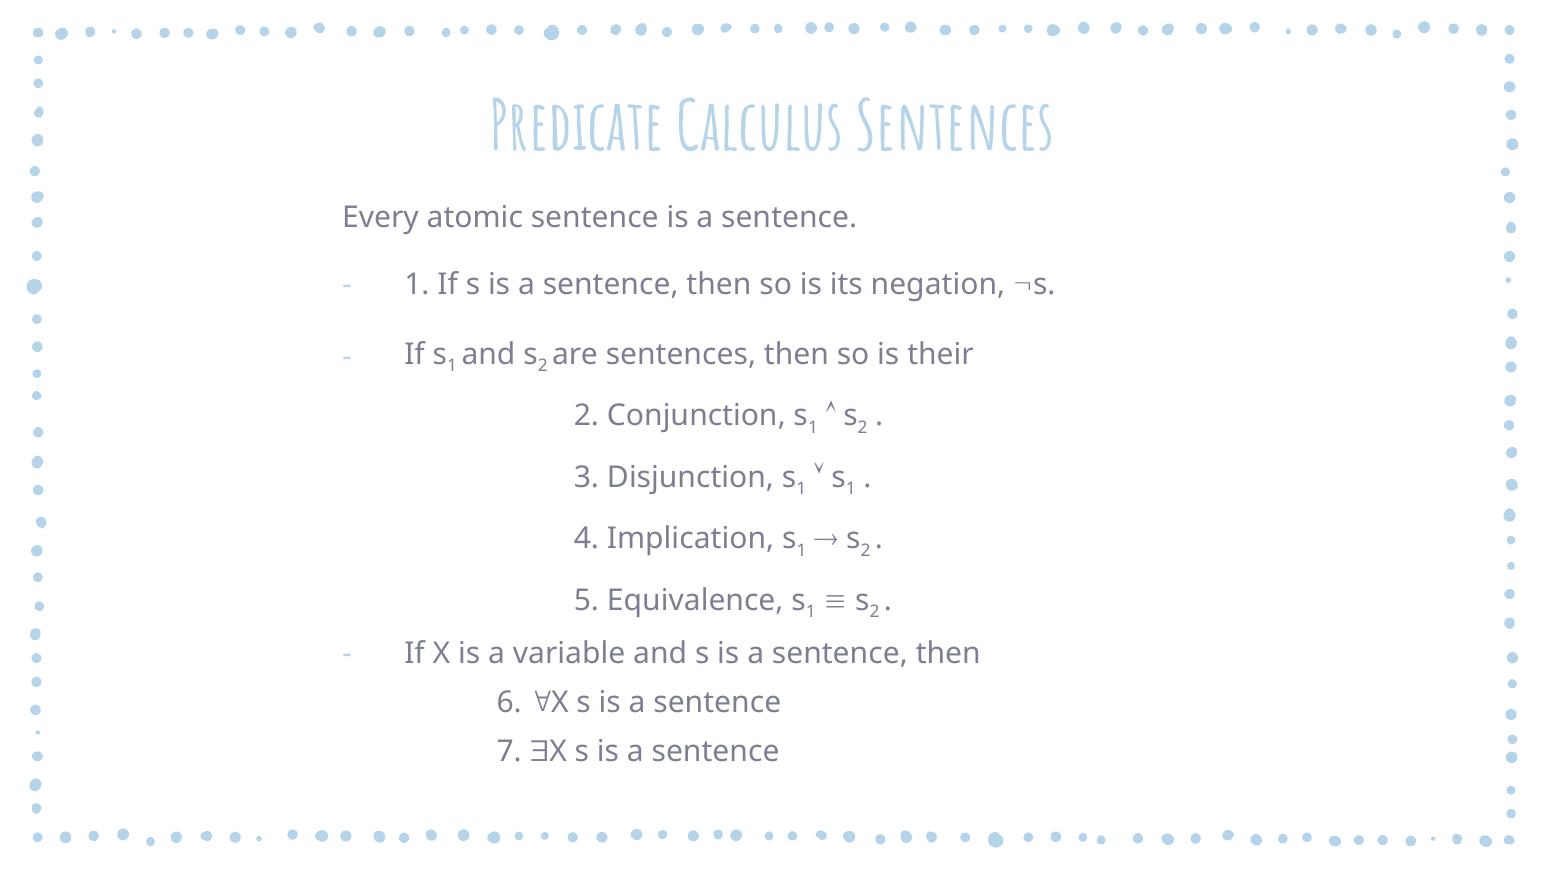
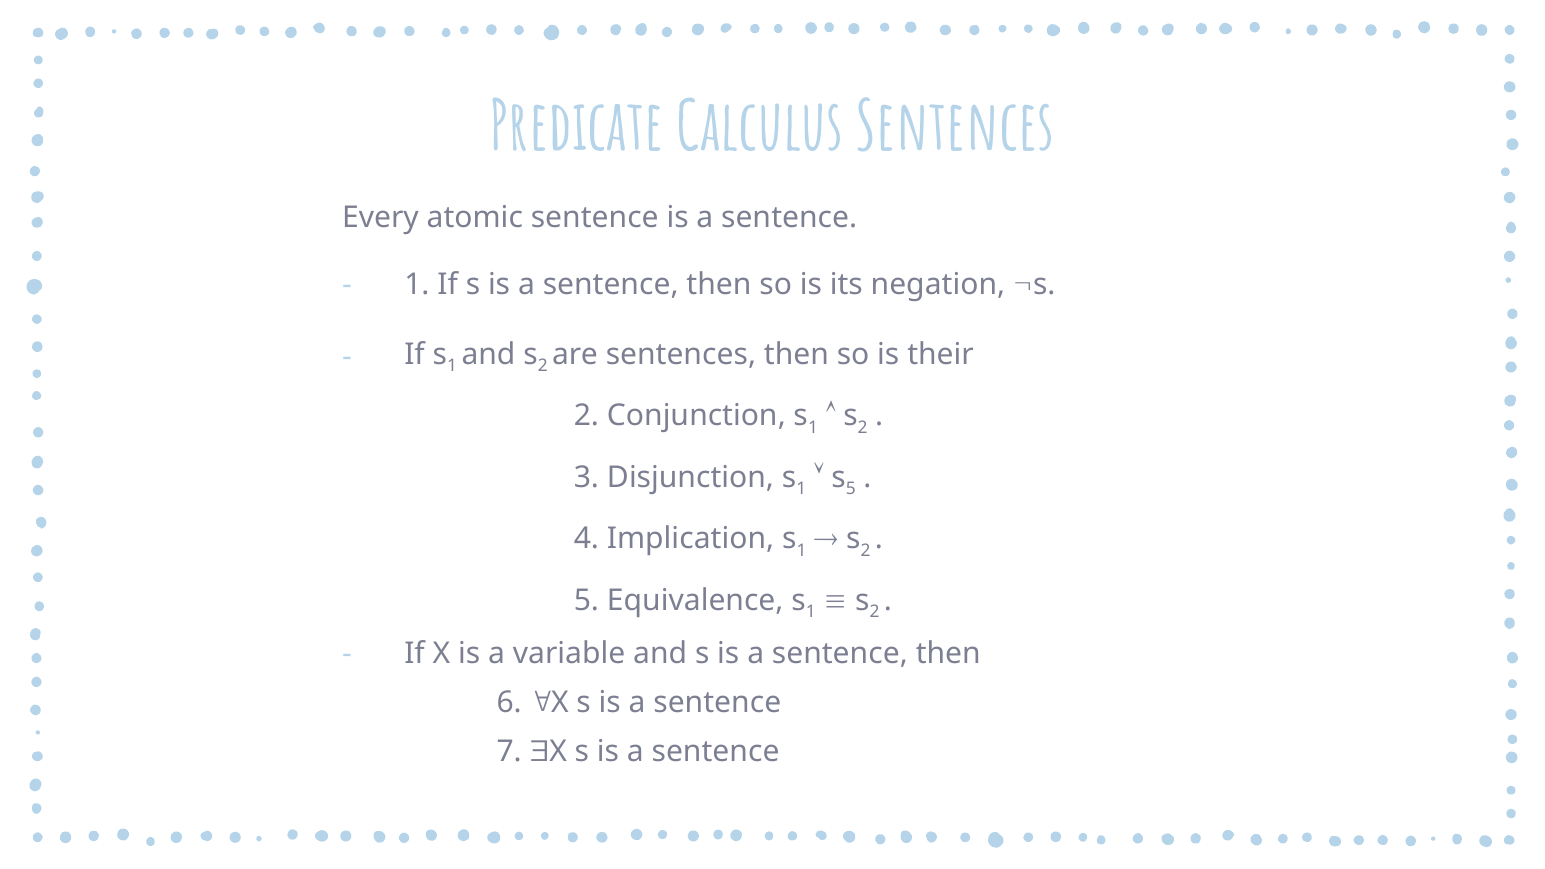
1 at (851, 489): 1 -> 5
